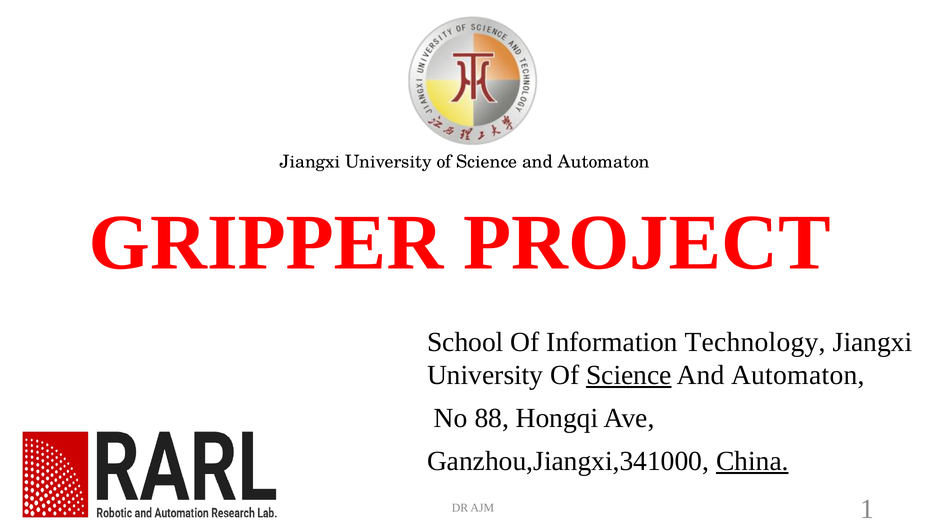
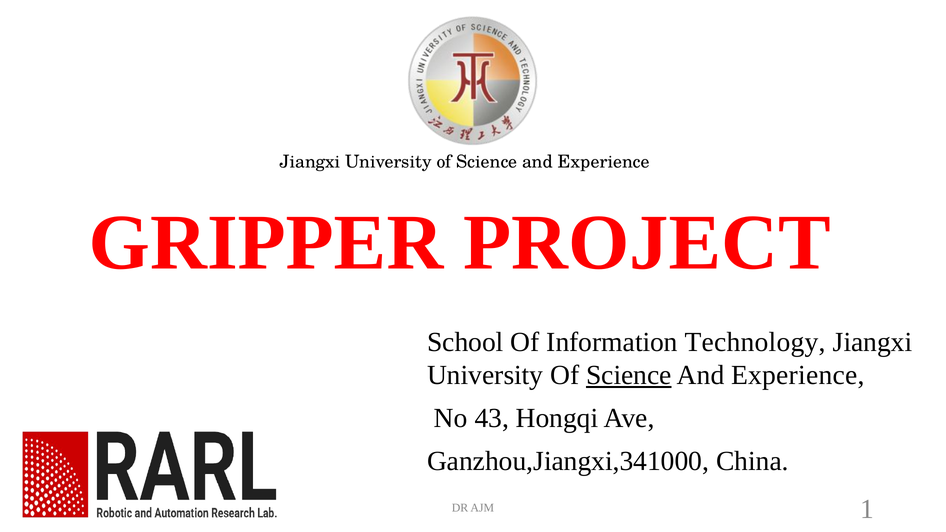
Automaton at (604, 162): Automaton -> Experience
Automaton at (798, 375): Automaton -> Experience
88: 88 -> 43
China underline: present -> none
